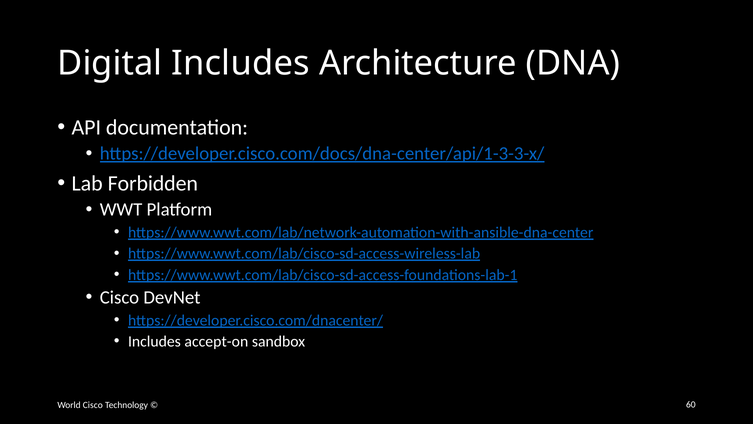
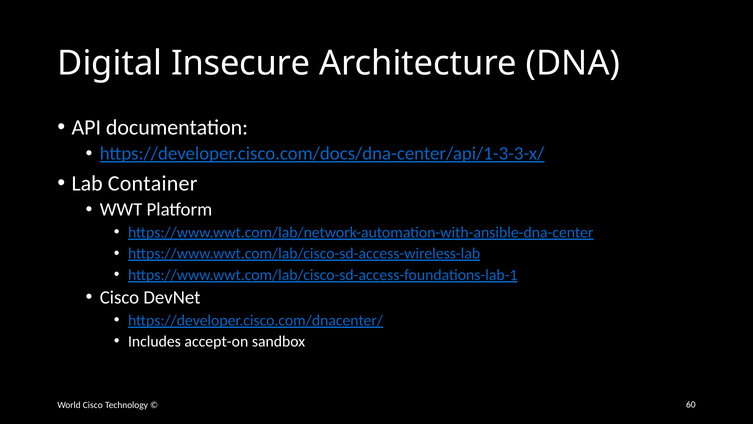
Digital Includes: Includes -> Insecure
Forbidden: Forbidden -> Container
